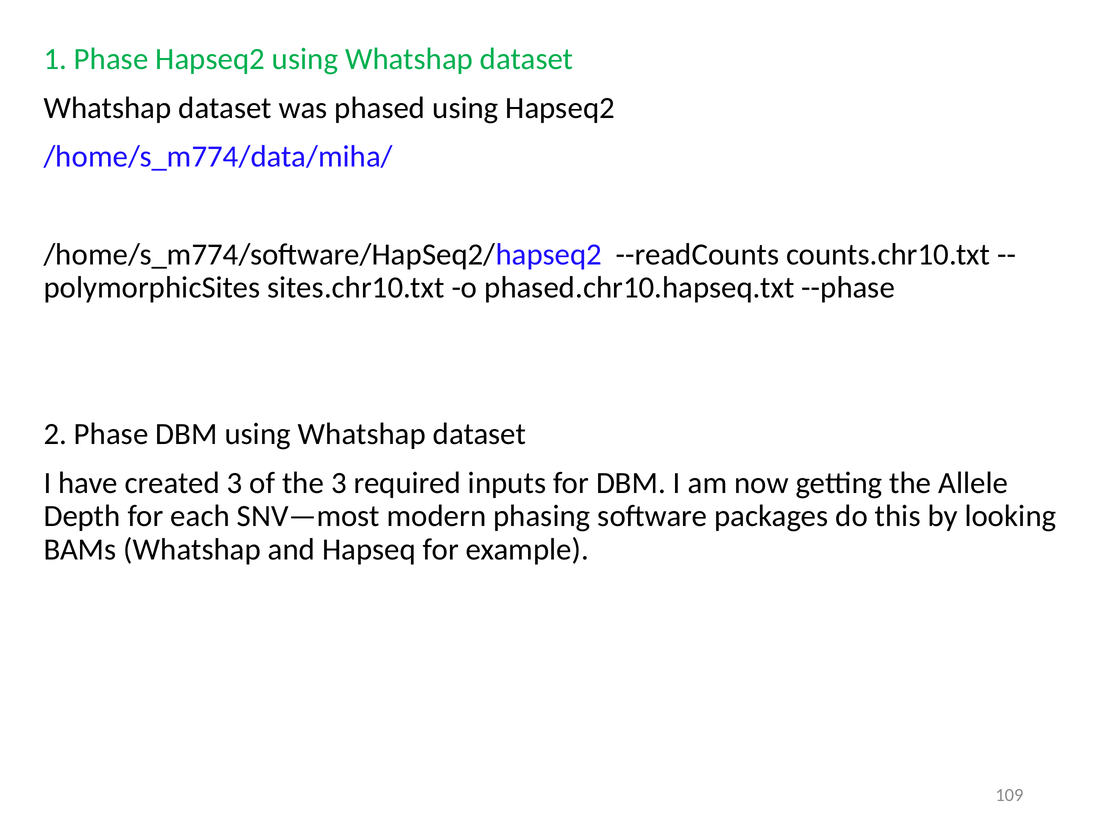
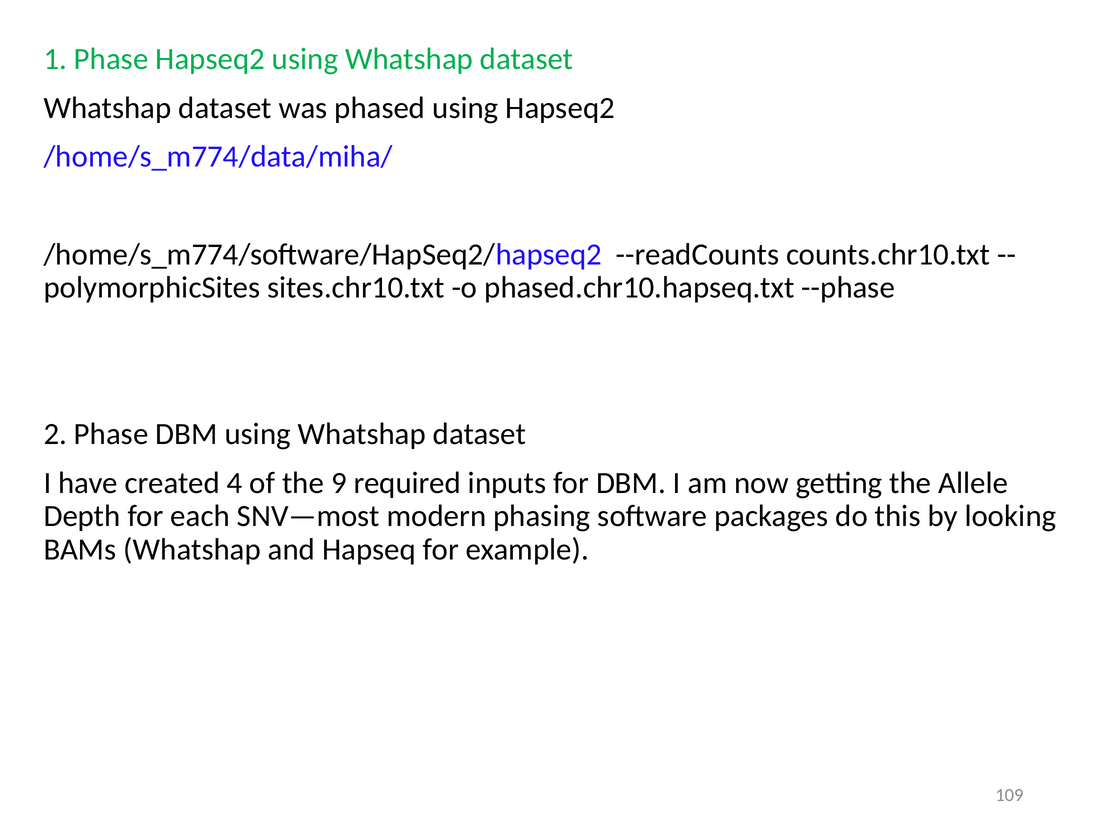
created 3: 3 -> 4
the 3: 3 -> 9
